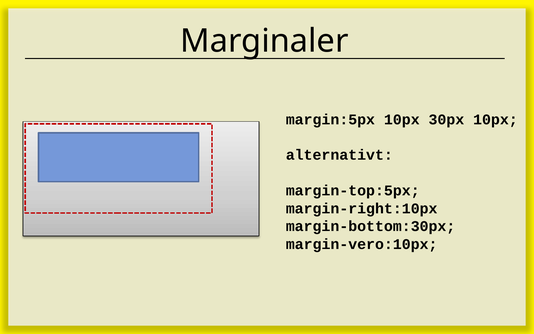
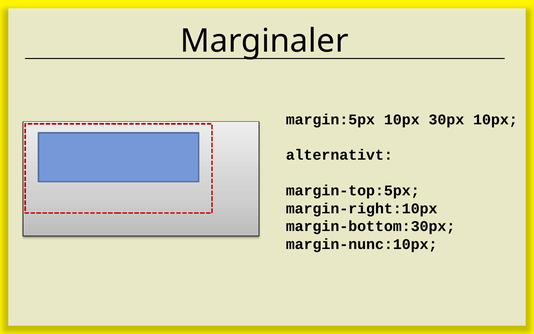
margin-vero:10px: margin-vero:10px -> margin-nunc:10px
